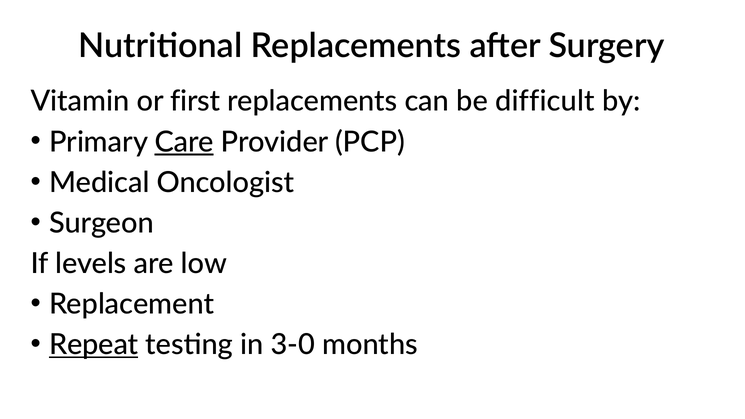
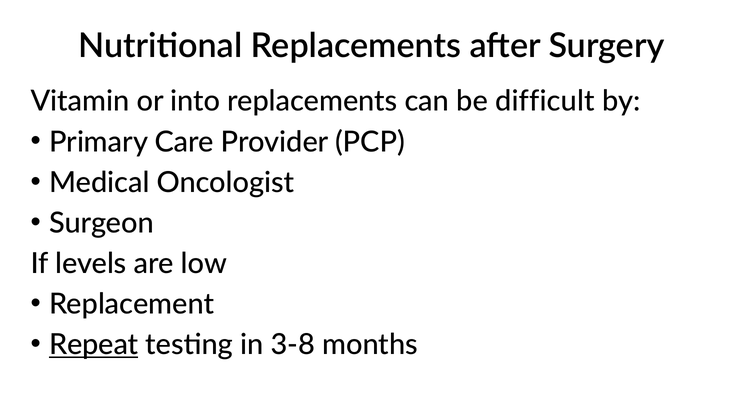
first: first -> into
Care underline: present -> none
3-0: 3-0 -> 3-8
